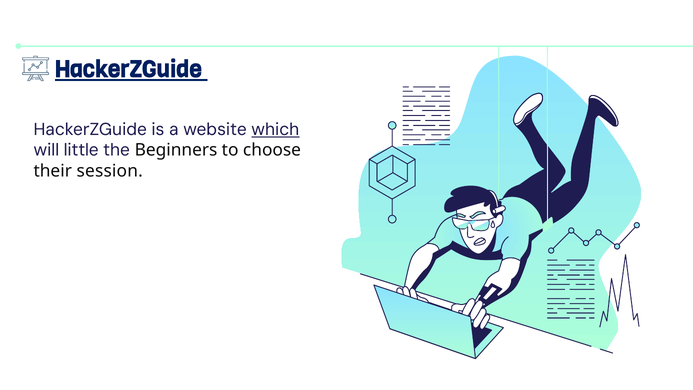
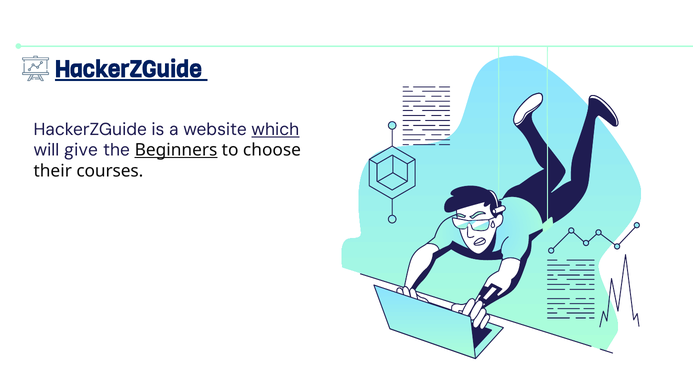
little: little -> give
Beginners underline: none -> present
session: session -> courses
